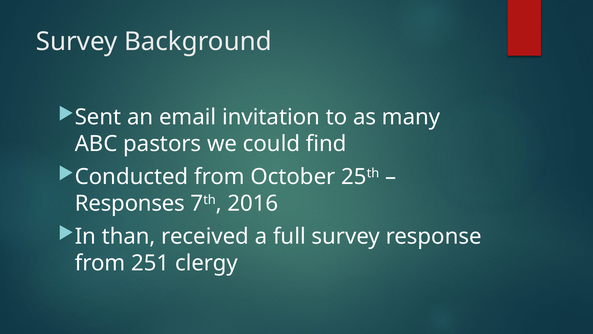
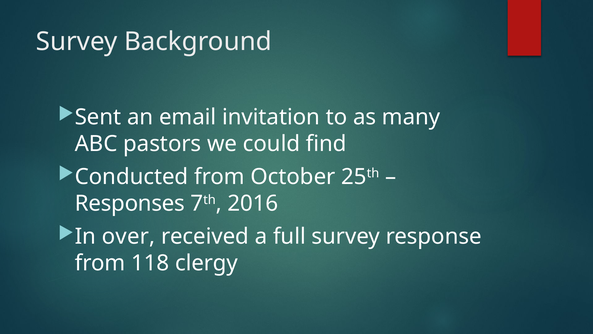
than: than -> over
251: 251 -> 118
